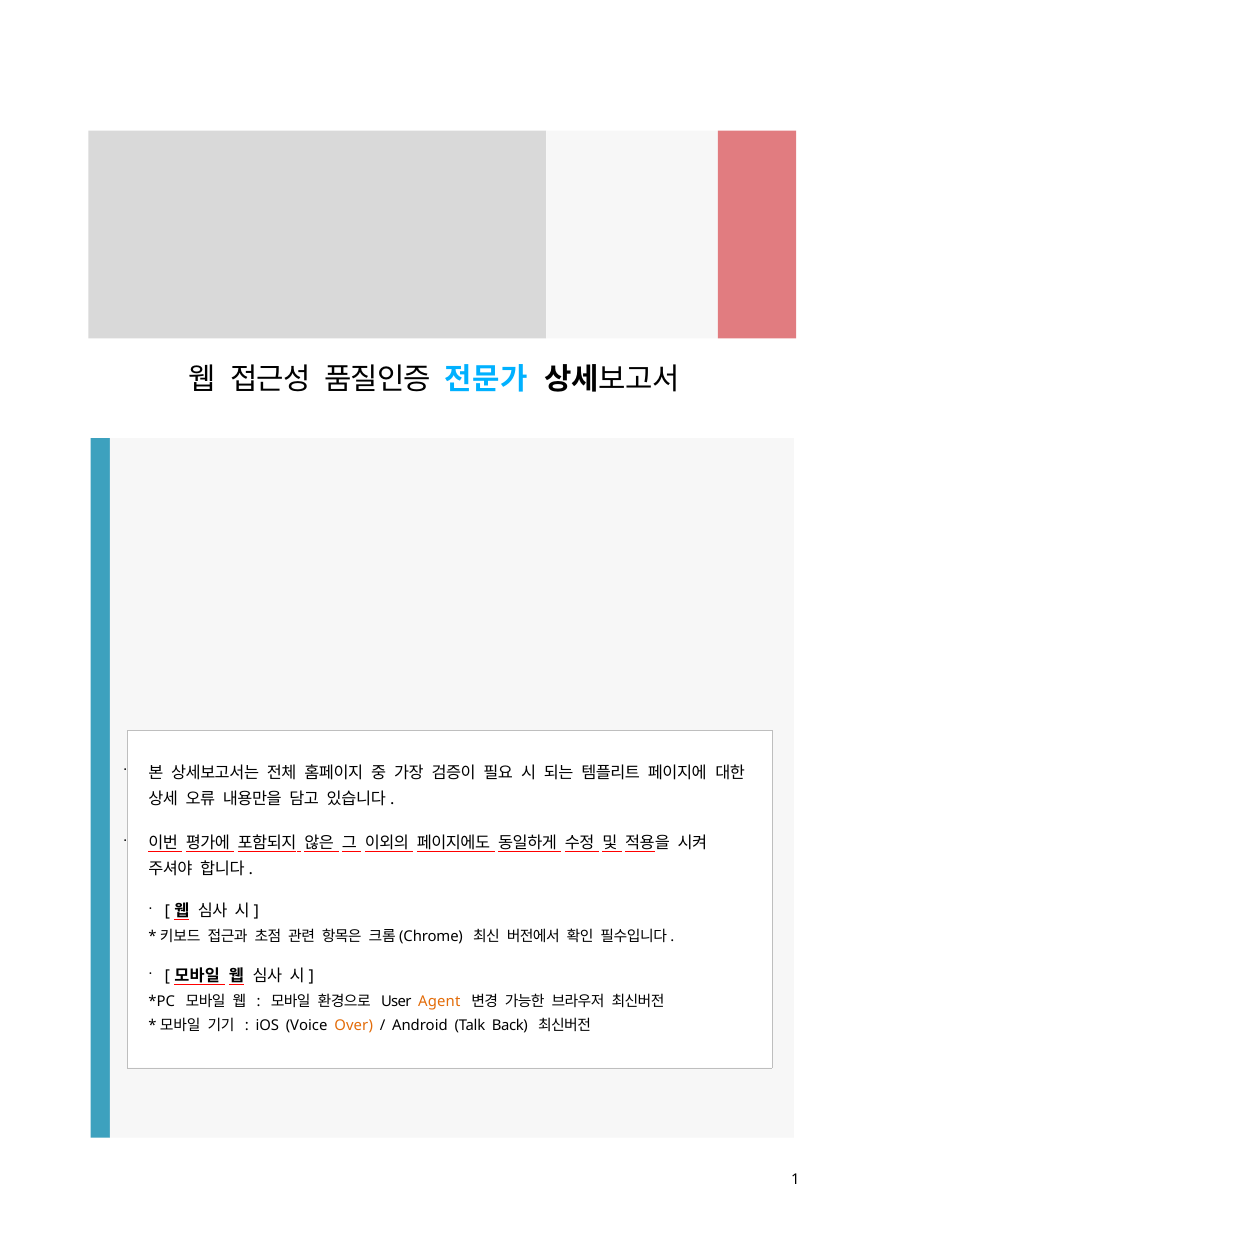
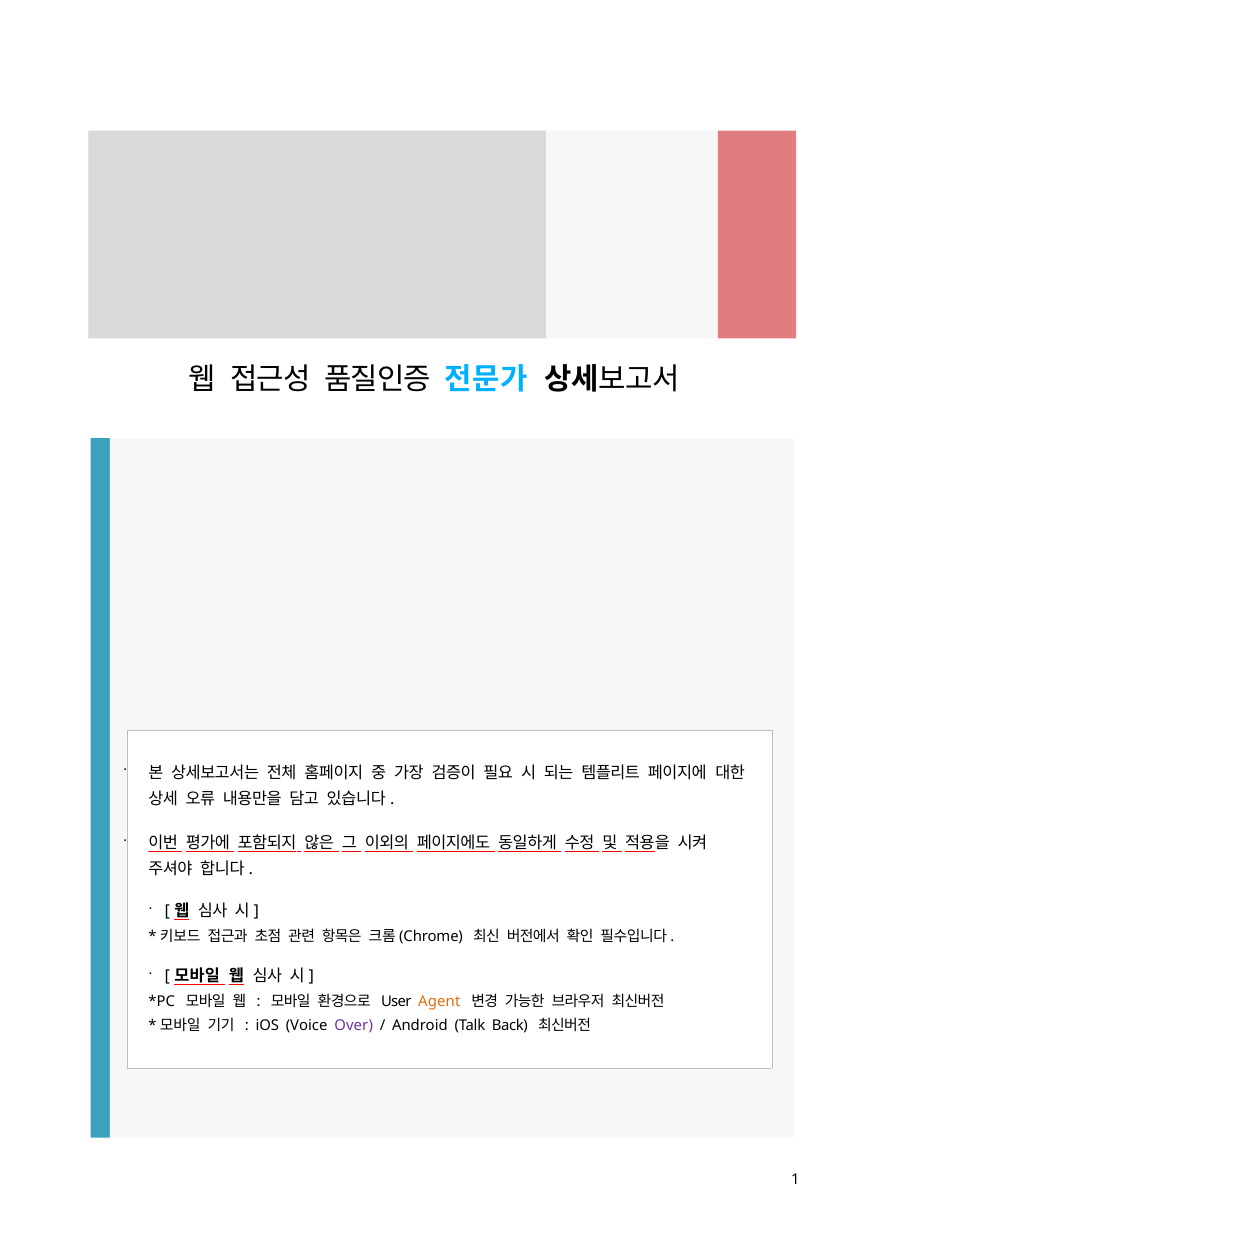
Over colour: orange -> purple
